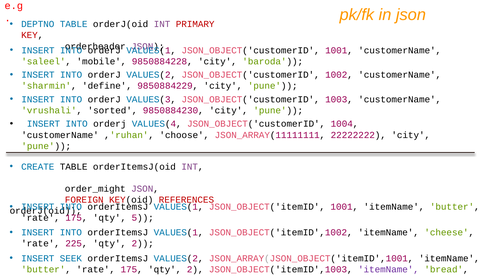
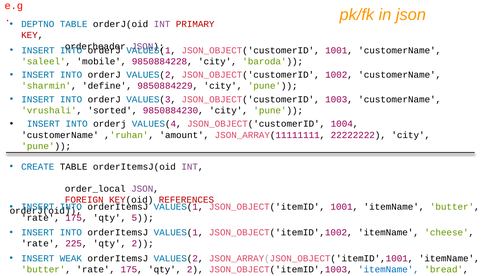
choose: choose -> amount
order_might: order_might -> order_local
SEEK: SEEK -> WEAK
itemName at (388, 270) colour: purple -> blue
